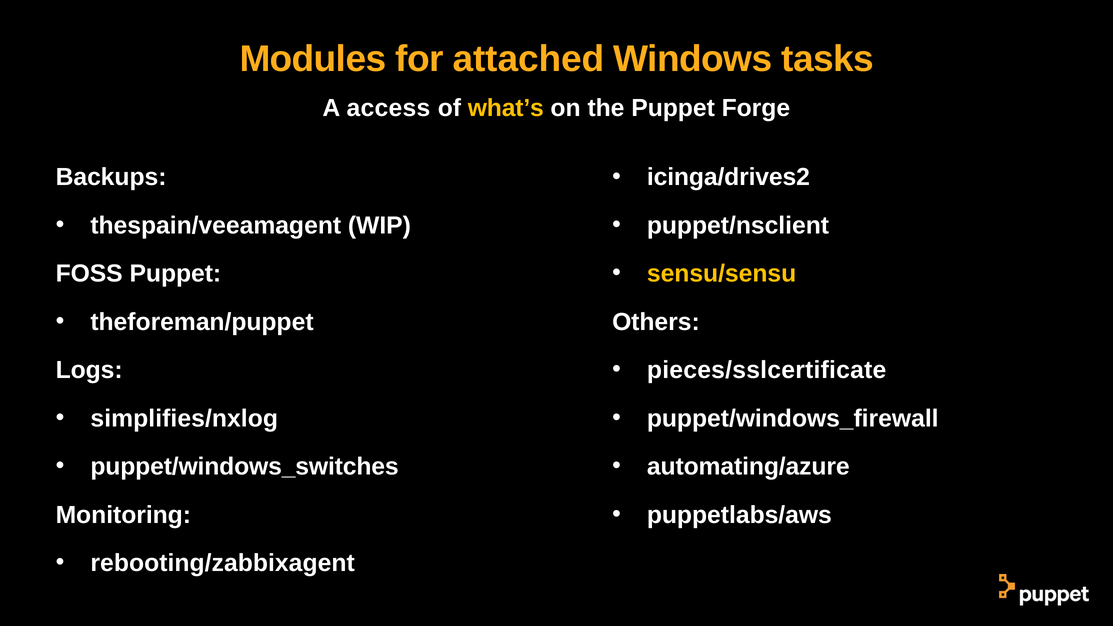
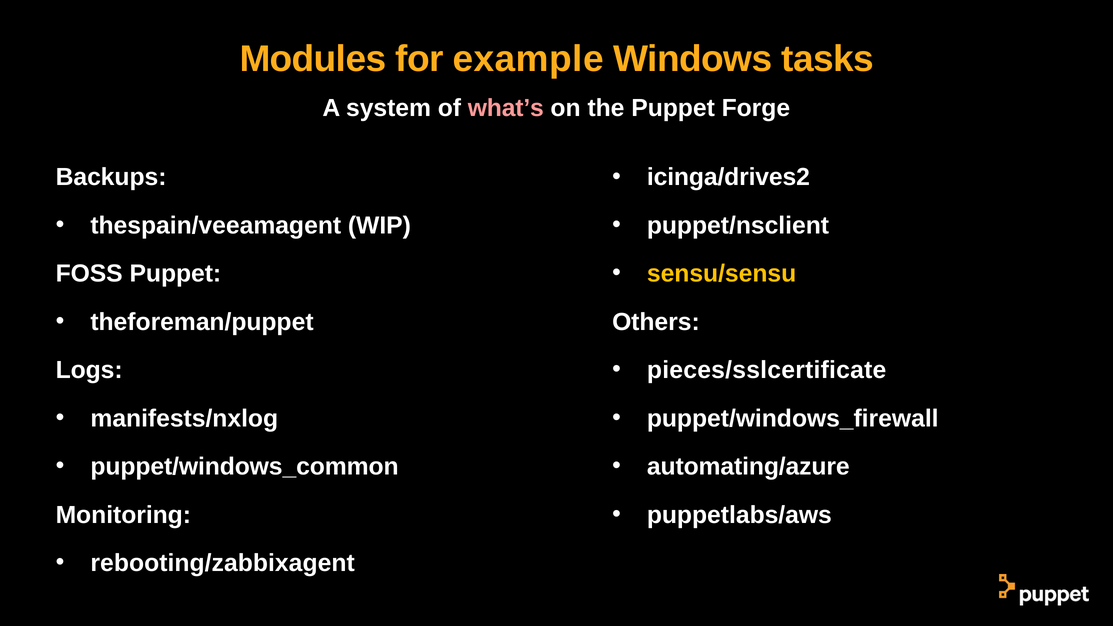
attached: attached -> example
access: access -> system
what’s colour: yellow -> pink
simplifies/nxlog: simplifies/nxlog -> manifests/nxlog
puppet/windows_switches: puppet/windows_switches -> puppet/windows_common
